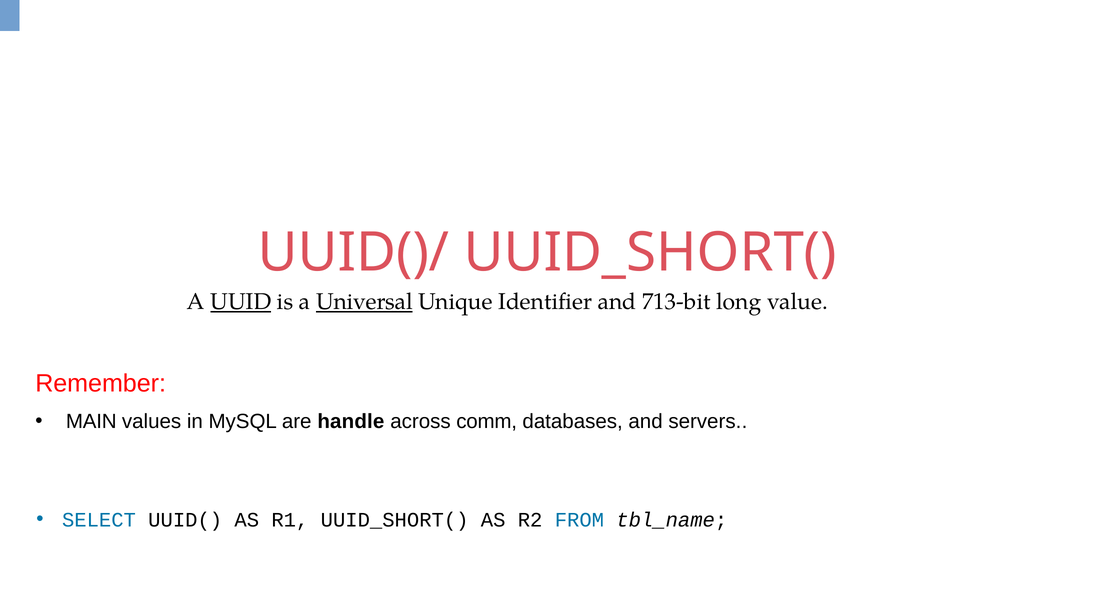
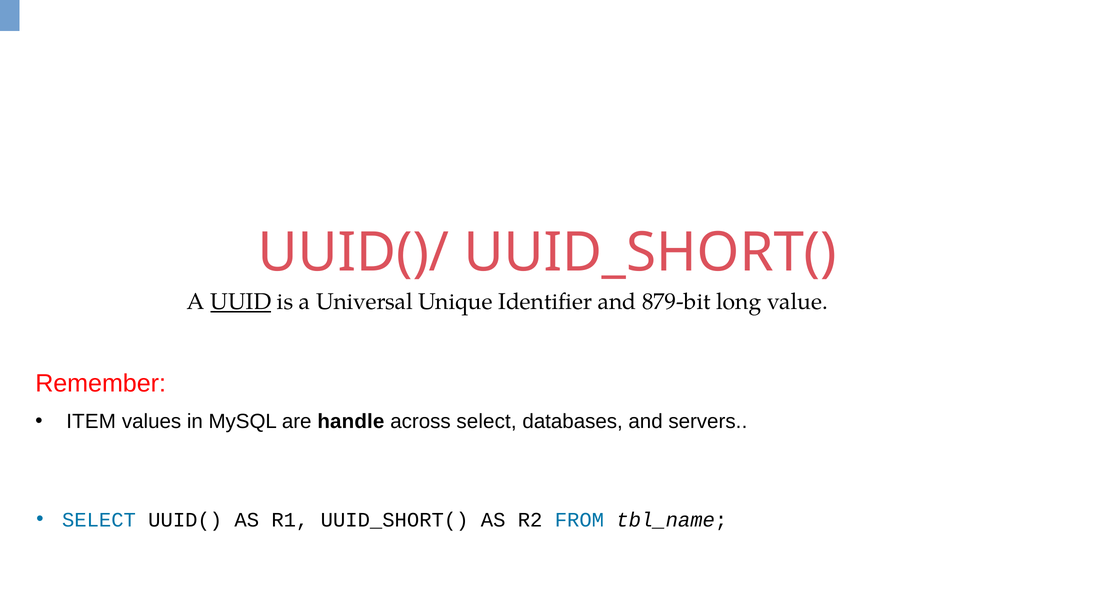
Universal underline: present -> none
713-bit: 713-bit -> 879-bit
MAIN: MAIN -> ITEM
across comm: comm -> select
